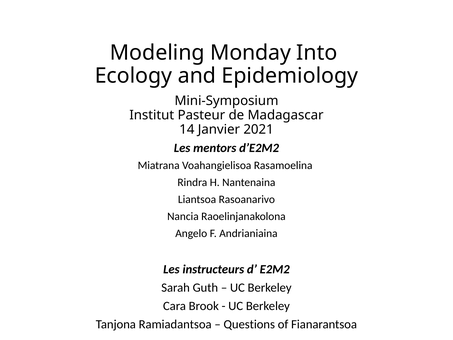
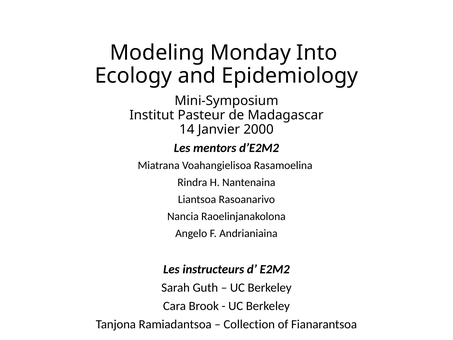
2021: 2021 -> 2000
Questions: Questions -> Collection
